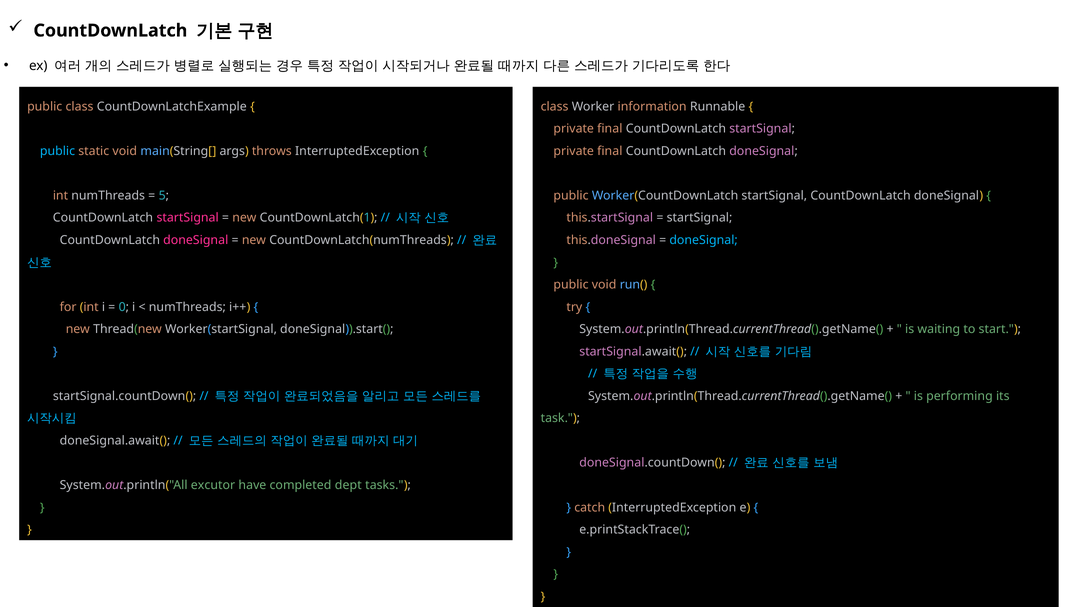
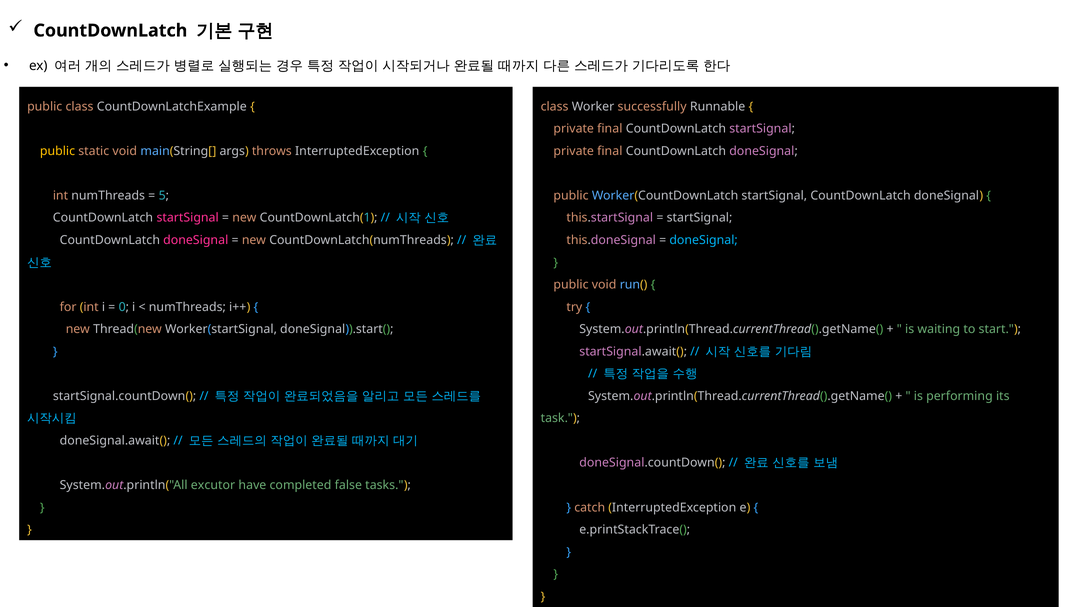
information: information -> successfully
public at (58, 151) colour: light blue -> yellow
dept: dept -> false
